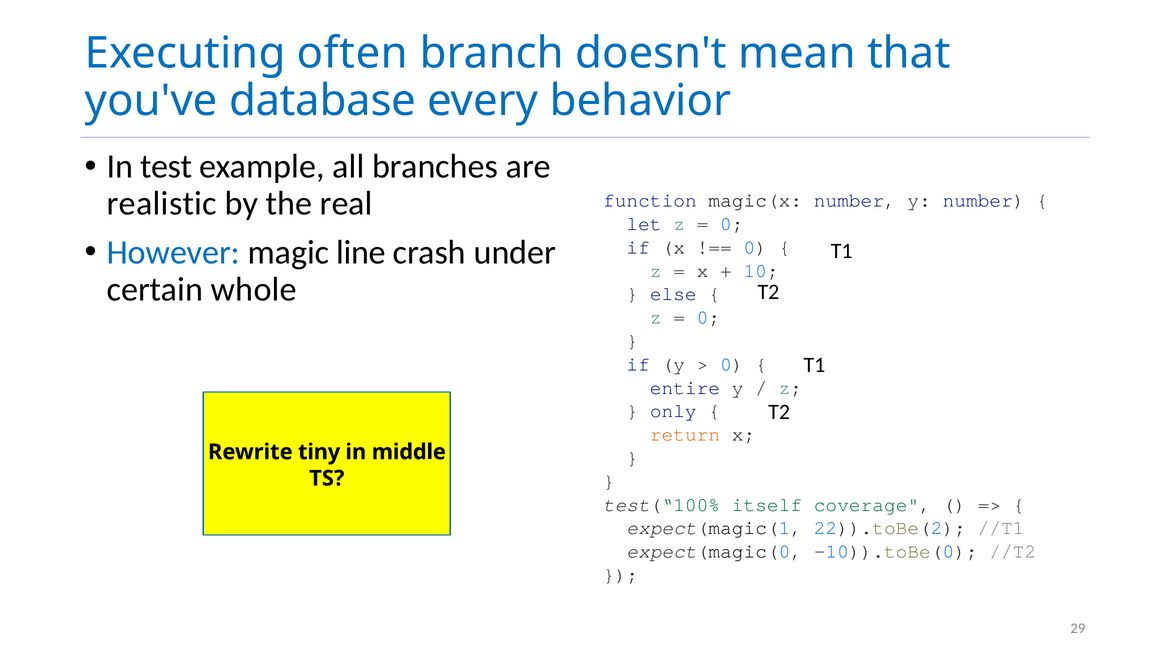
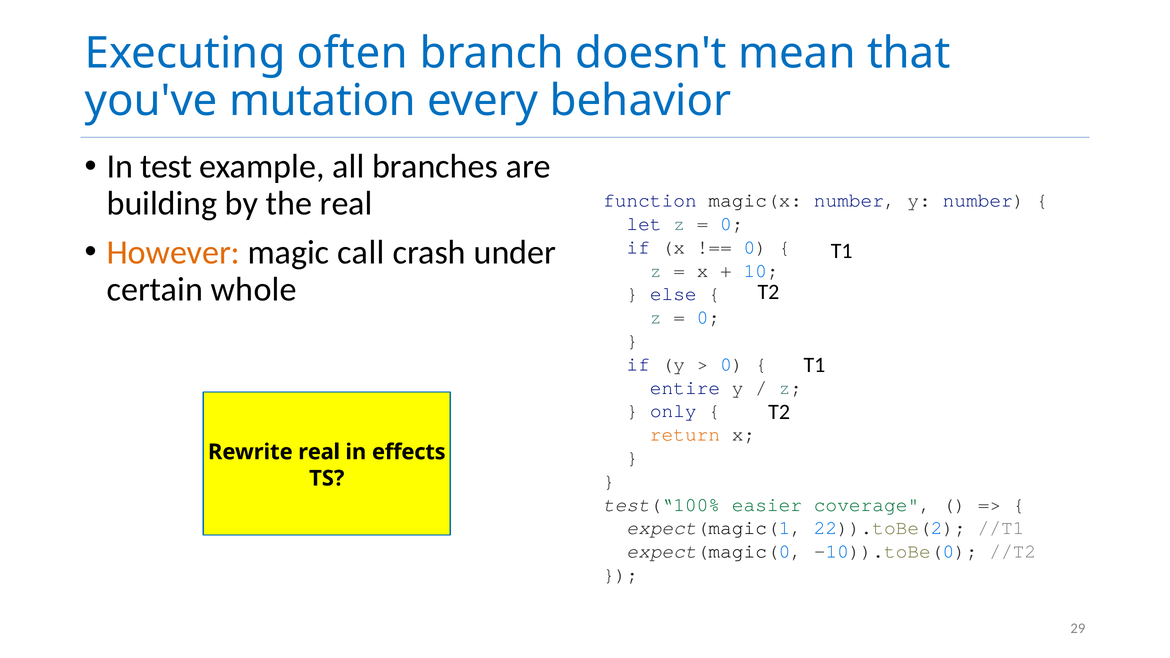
database: database -> mutation
realistic: realistic -> building
However colour: blue -> orange
line: line -> call
Rewrite tiny: tiny -> real
middle: middle -> effects
itself: itself -> easier
